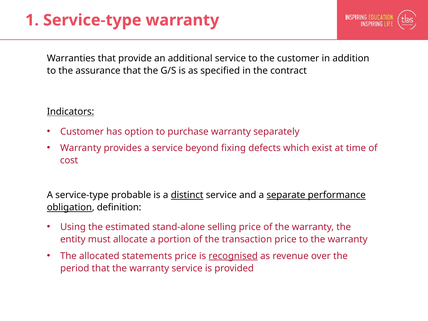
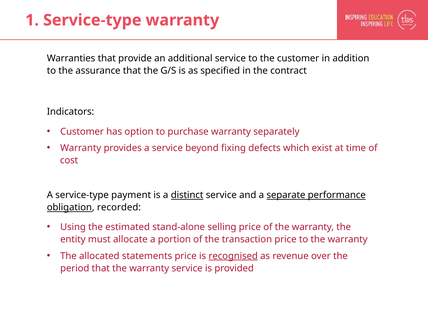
Indicators underline: present -> none
probable: probable -> payment
definition: definition -> recorded
